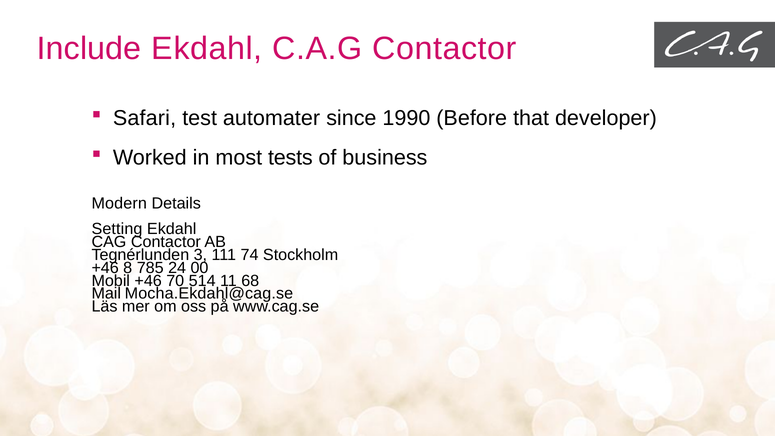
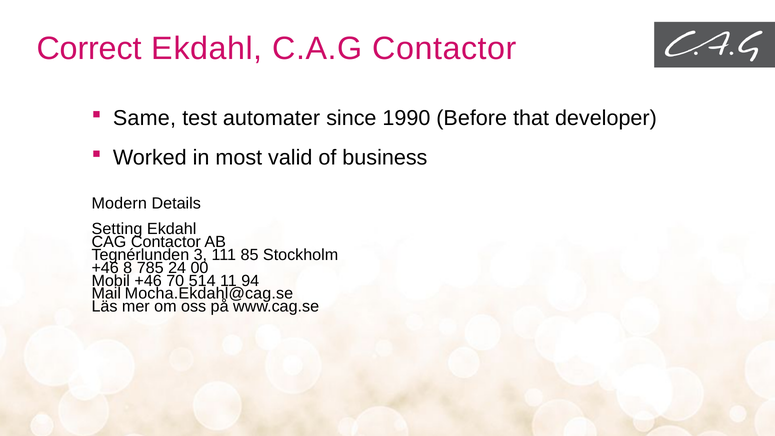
Include: Include -> Correct
Safari: Safari -> Same
tests: tests -> valid
74: 74 -> 85
68: 68 -> 94
